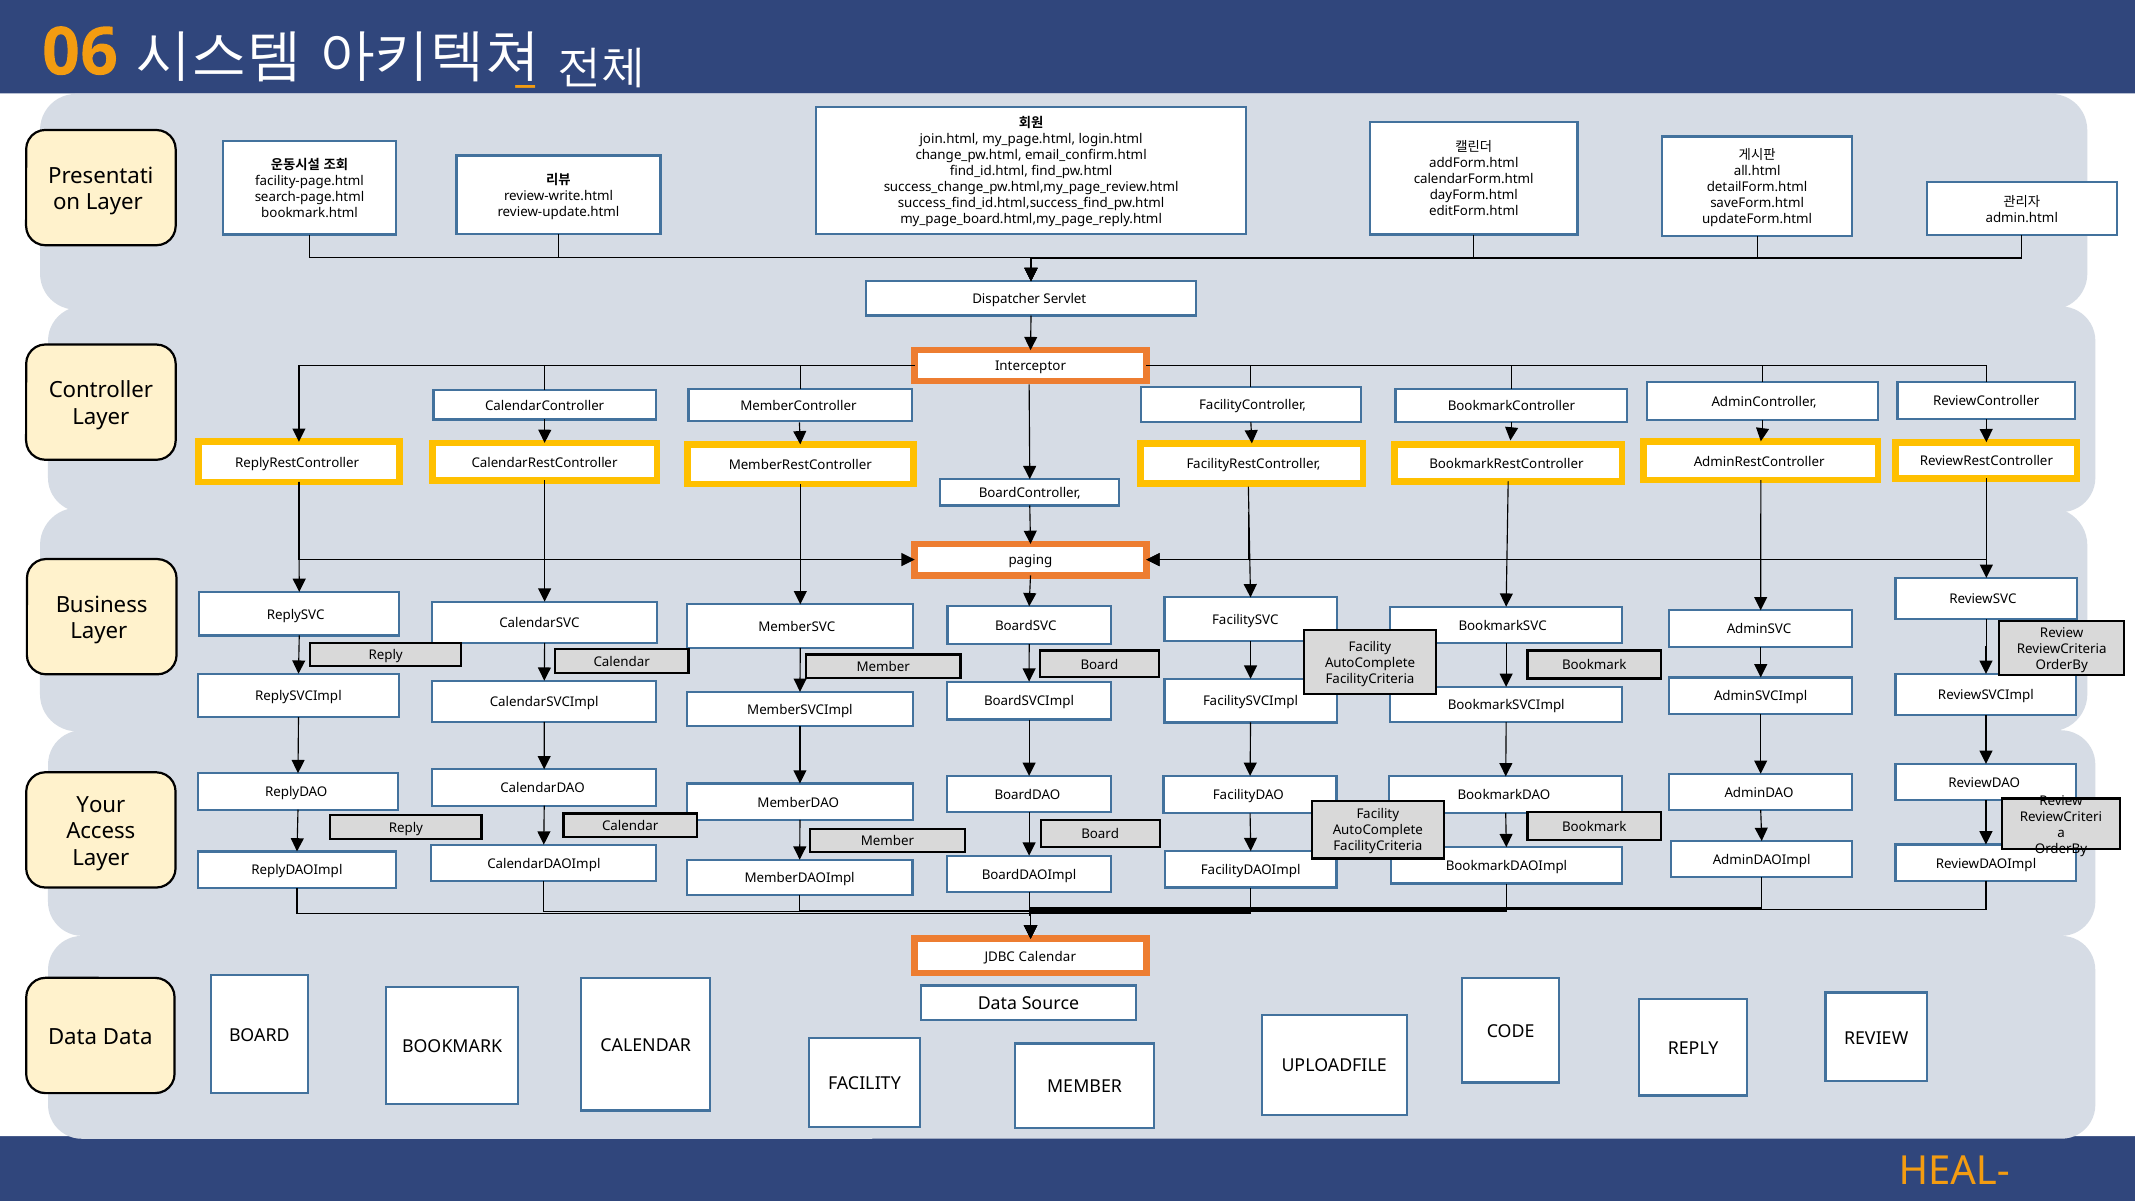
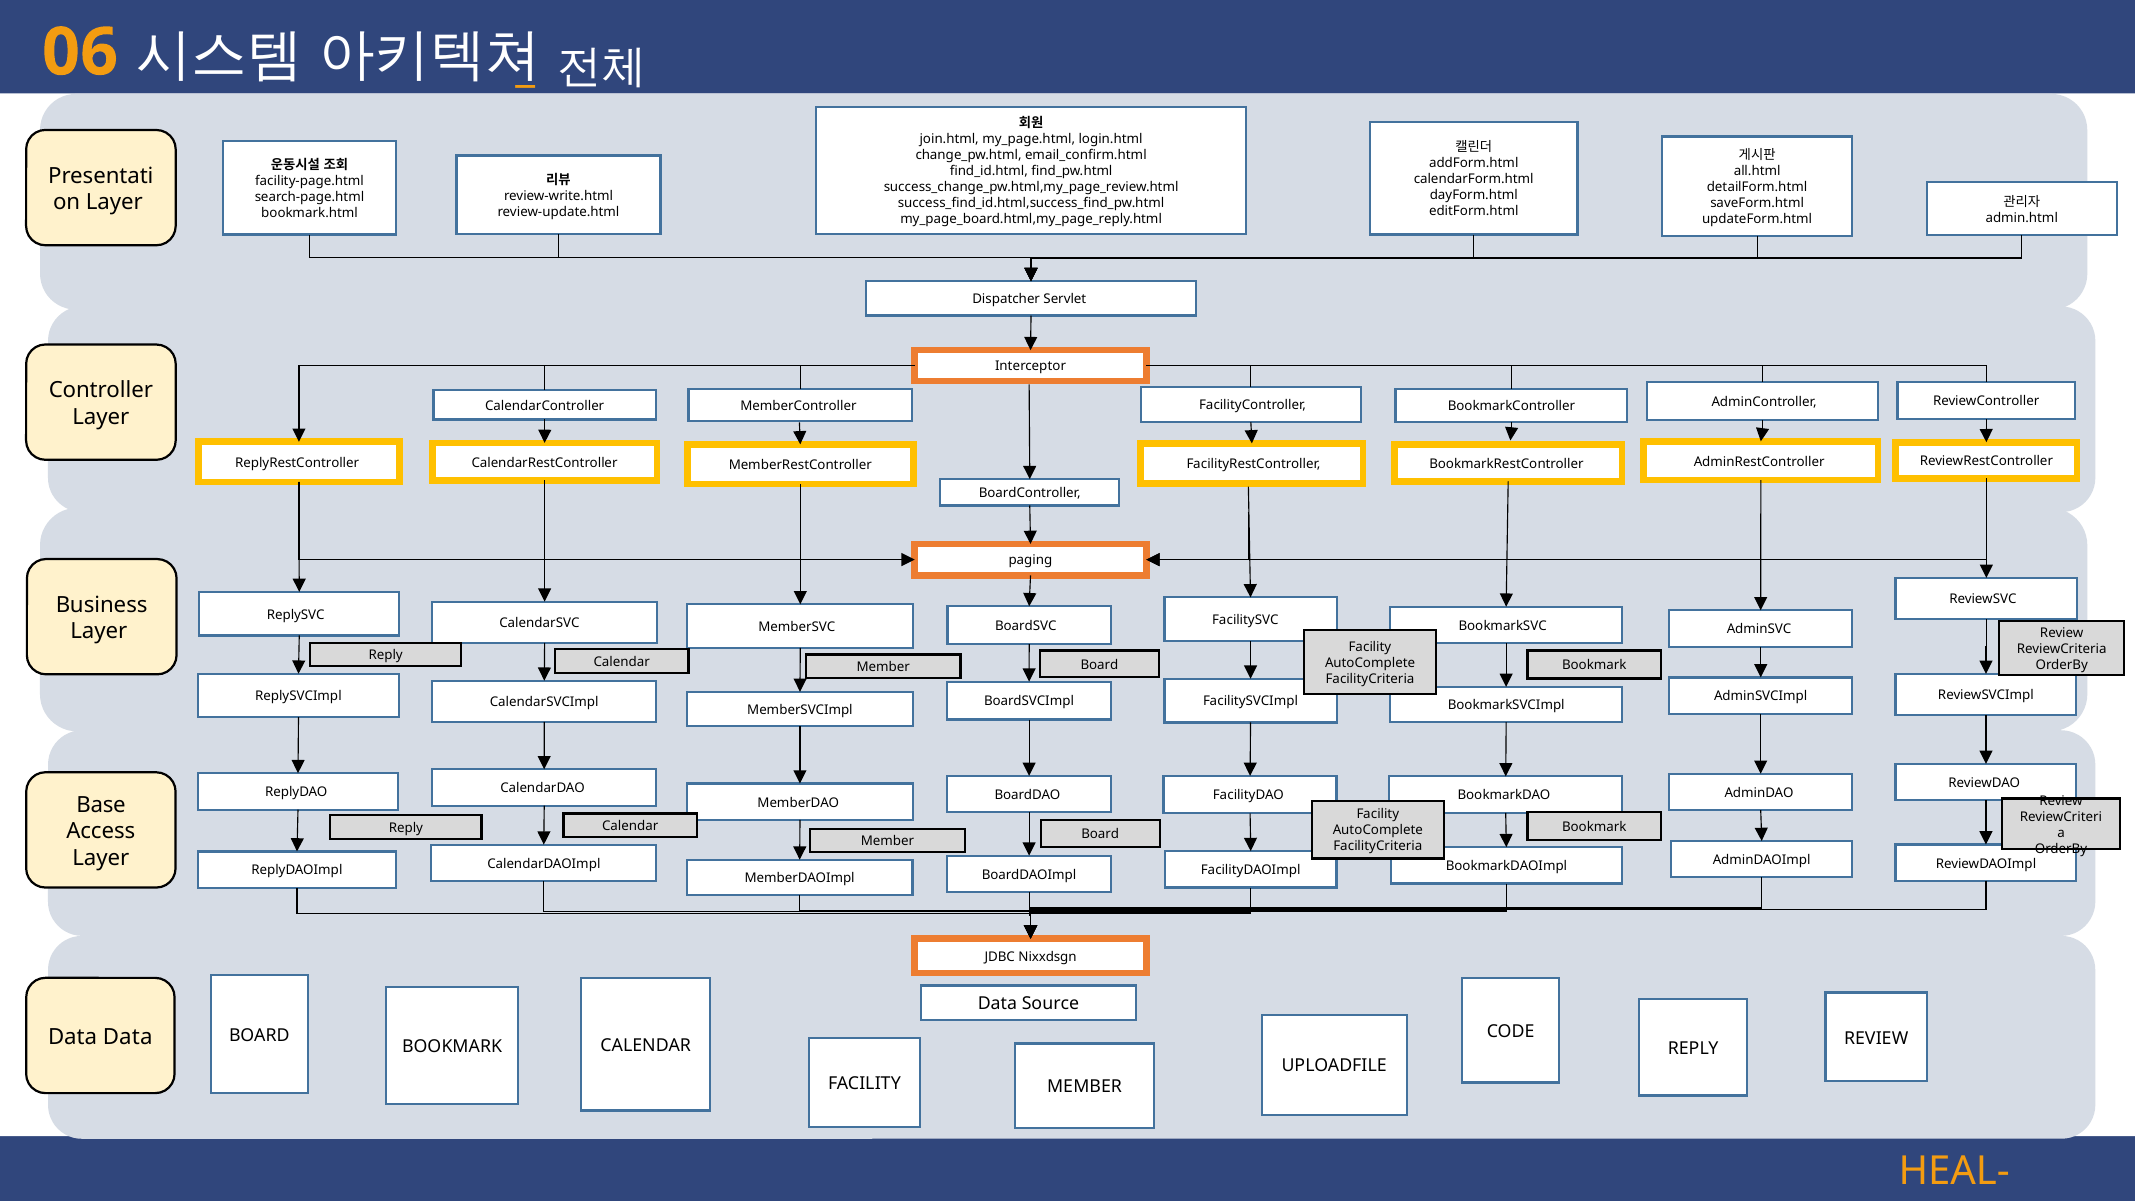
Your: Your -> Base
JDBC Calendar: Calendar -> Nixxdsgn
